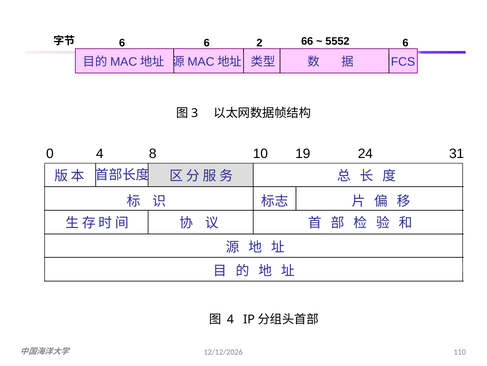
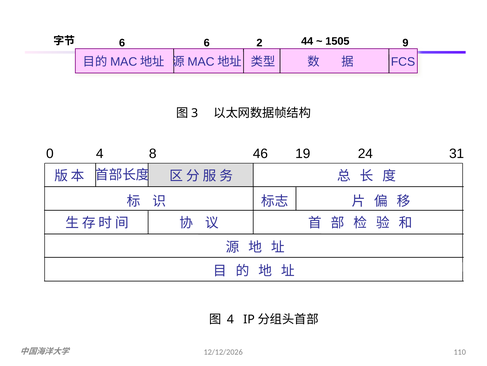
66: 66 -> 44
5552: 5552 -> 1505
2 6: 6 -> 9
10: 10 -> 46
